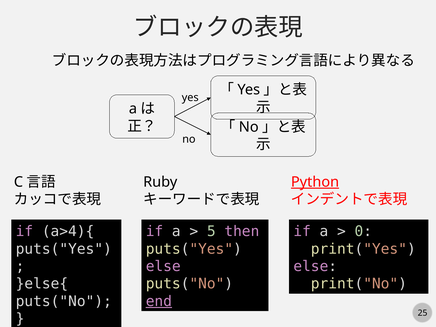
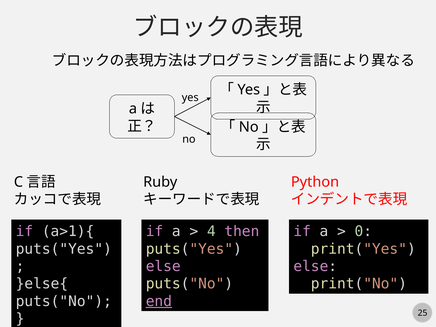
Python underline: present -> none
a>4){: a>4){ -> a>1){
5: 5 -> 4
